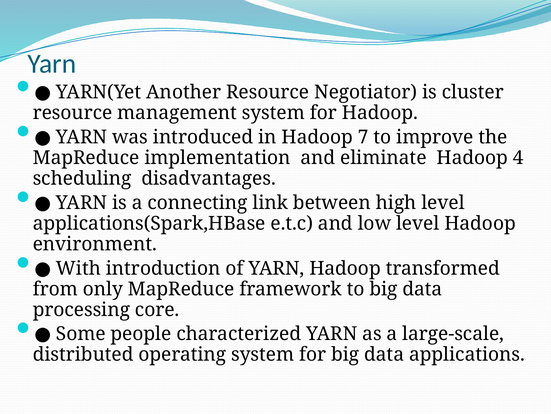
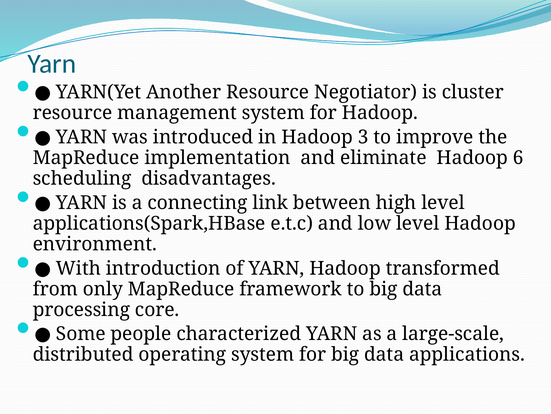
7: 7 -> 3
4: 4 -> 6
